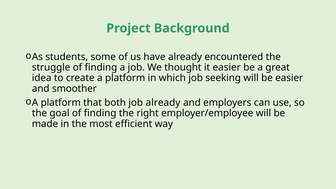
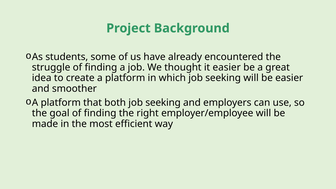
both job already: already -> seeking
